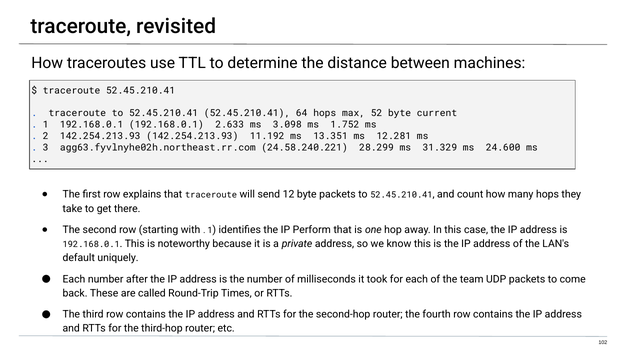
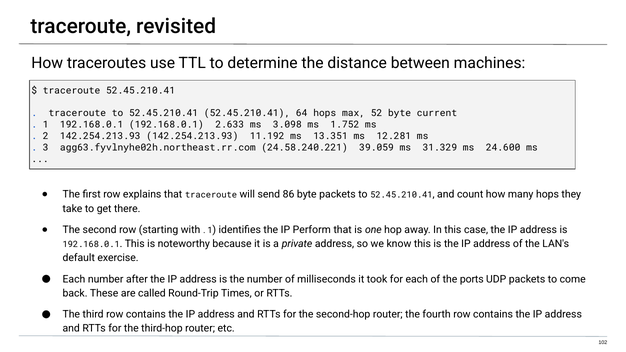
28.299: 28.299 -> 39.059
12: 12 -> 86
uniquely: uniquely -> exercise
team: team -> ports
